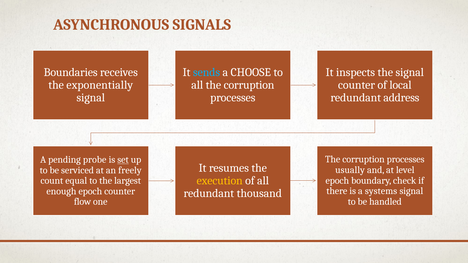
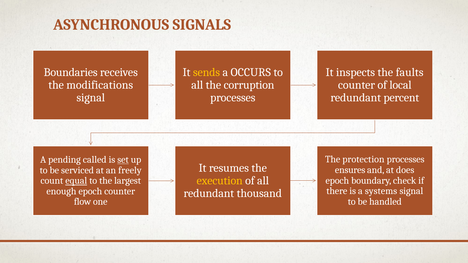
sends colour: light blue -> yellow
CHOOSE: CHOOSE -> OCCURS
the signal: signal -> faults
exponentially: exponentially -> modifications
address: address -> percent
corruption at (364, 160): corruption -> protection
probe: probe -> called
usually: usually -> ensures
level: level -> does
equal underline: none -> present
